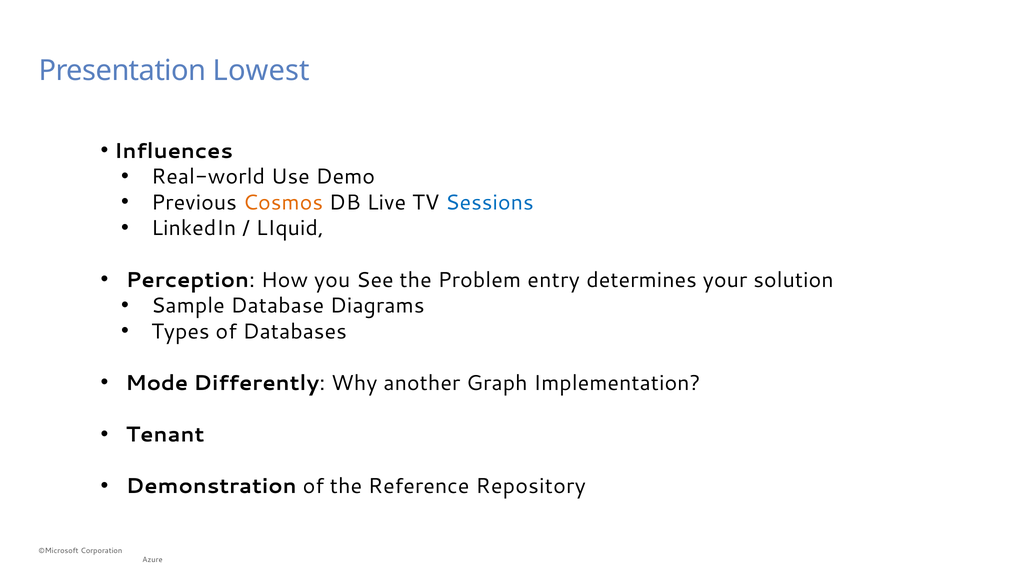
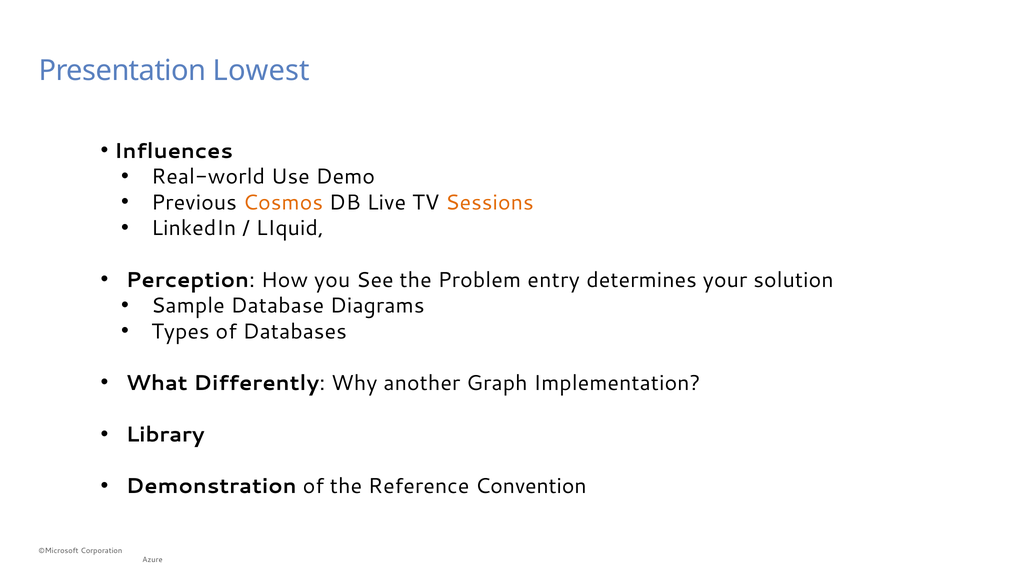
Sessions colour: blue -> orange
Mode: Mode -> What
Tenant: Tenant -> Library
Repository: Repository -> Convention
